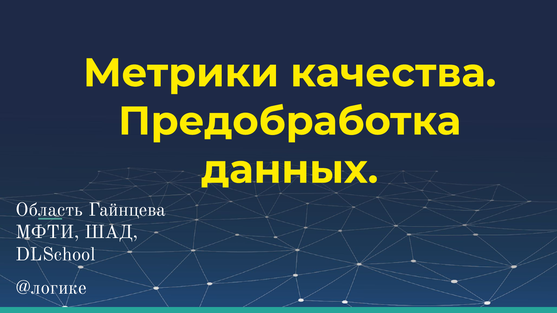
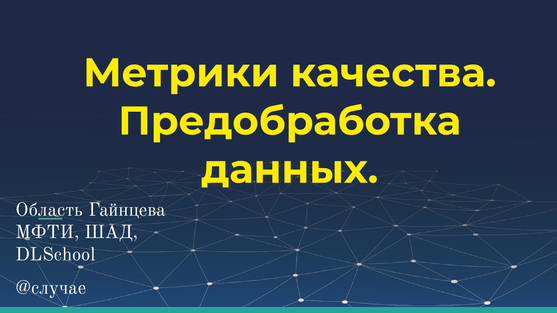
@логике: @логике -> @случае
